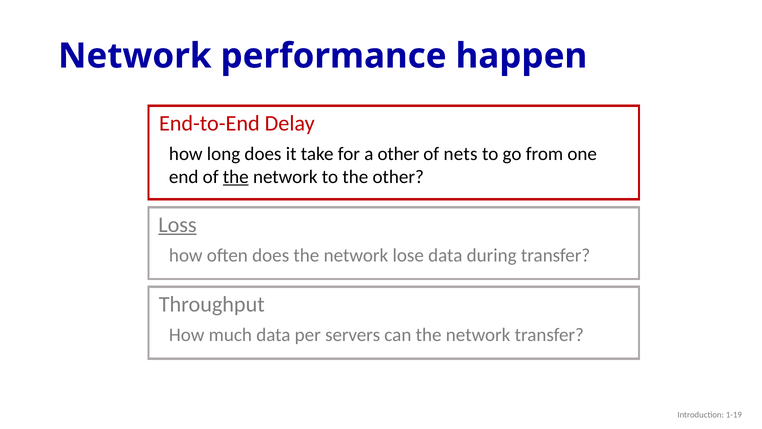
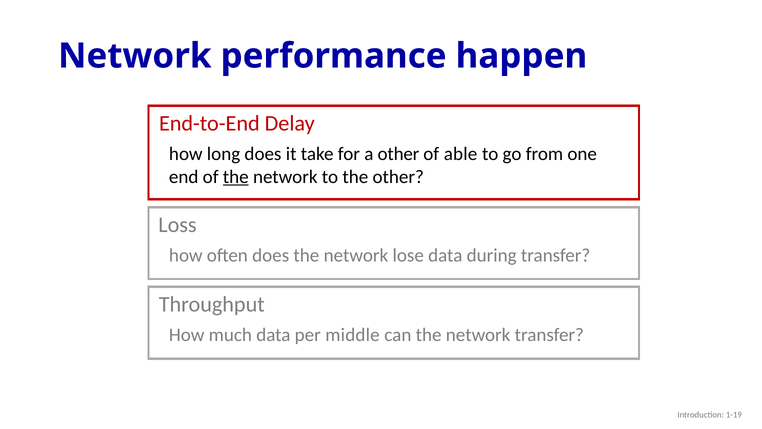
nets: nets -> able
Loss underline: present -> none
servers: servers -> middle
